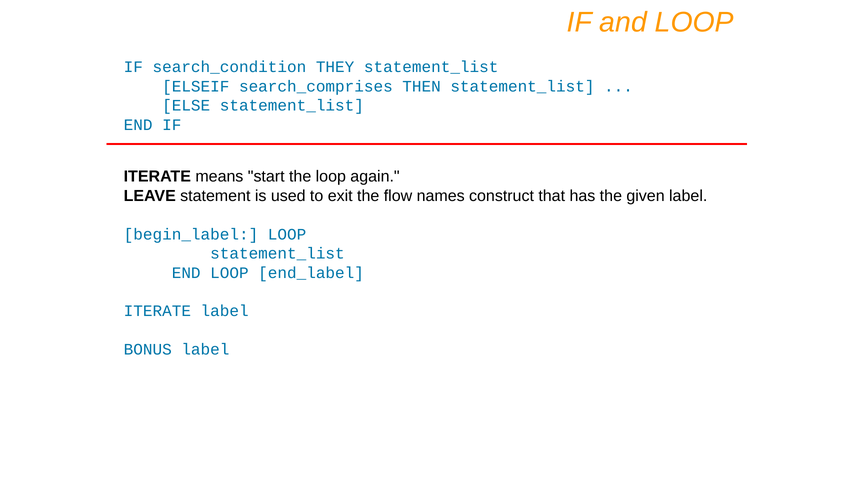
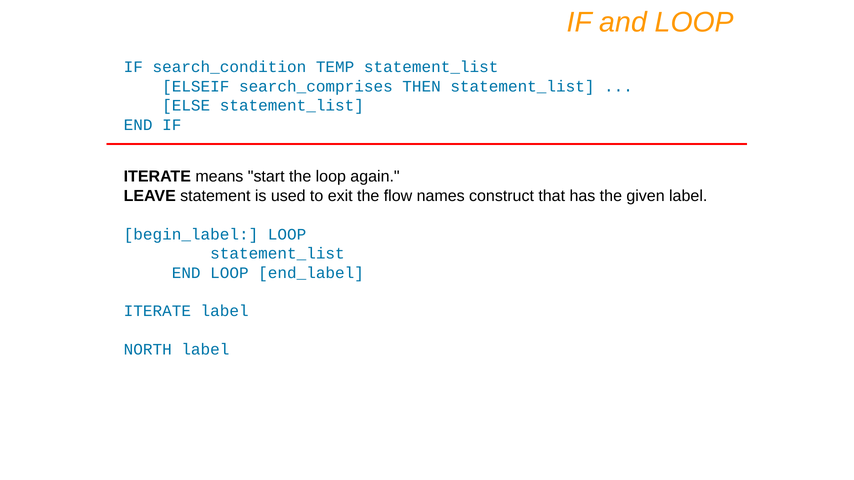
THEY: THEY -> TEMP
BONUS: BONUS -> NORTH
